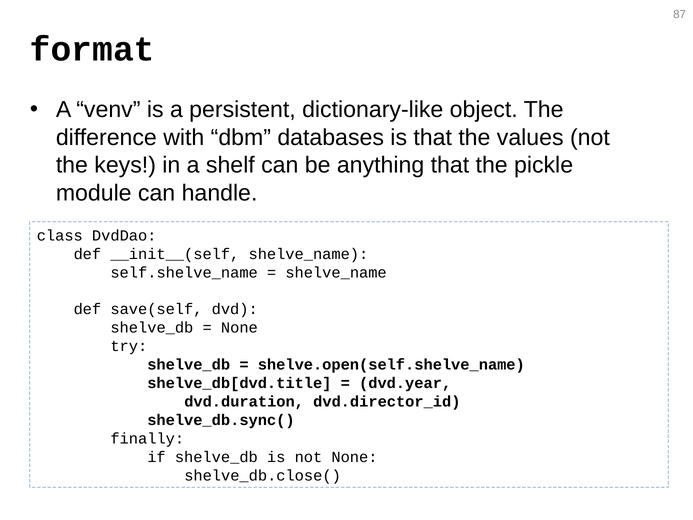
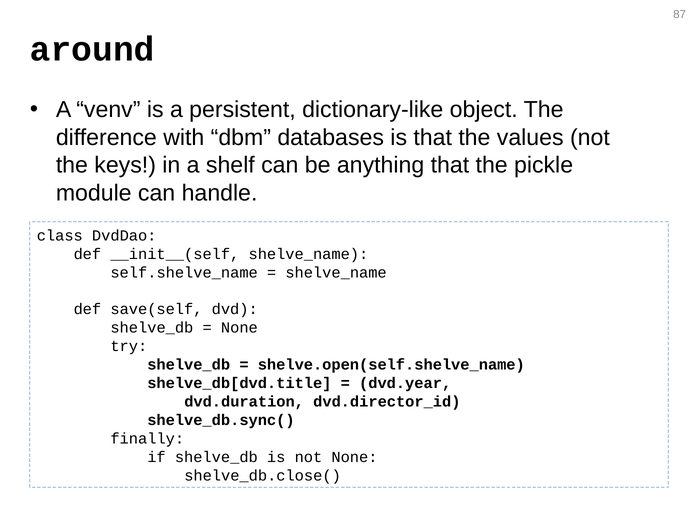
format: format -> around
